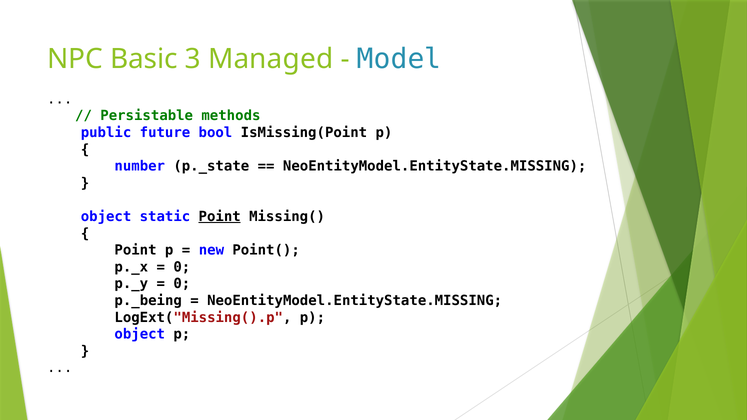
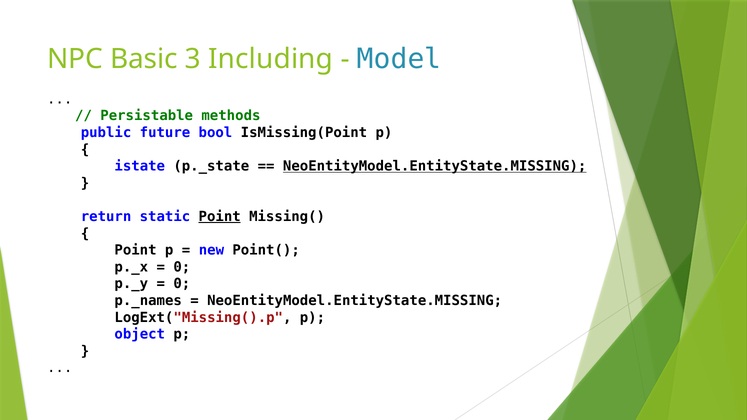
Managed: Managed -> Including
number: number -> istate
NeoEntityModel.EntityState.MISSING at (435, 166) underline: none -> present
object at (106, 217): object -> return
p._being: p._being -> p._names
